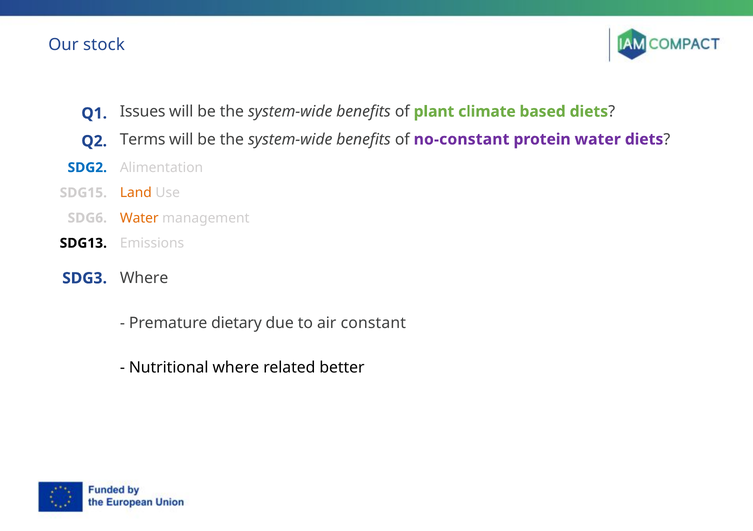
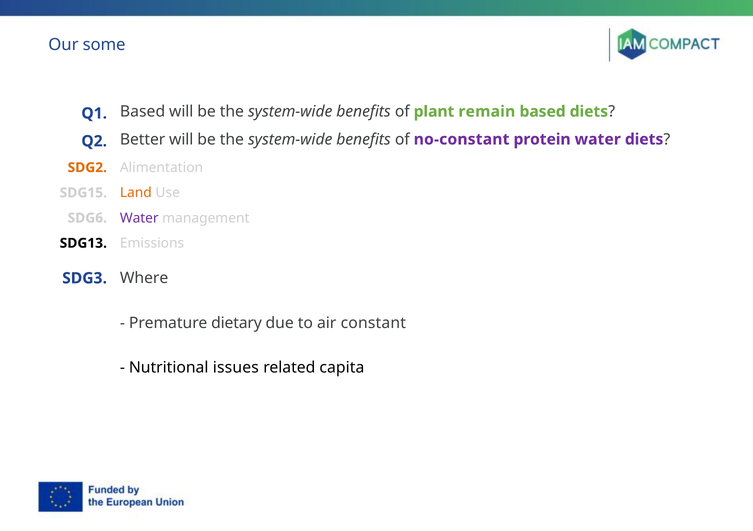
stock: stock -> some
Q1 Issues: Issues -> Based
climate: climate -> remain
Terms: Terms -> Better
SDG2 colour: blue -> orange
Water at (139, 218) colour: orange -> purple
Nutritional where: where -> issues
better: better -> capita
